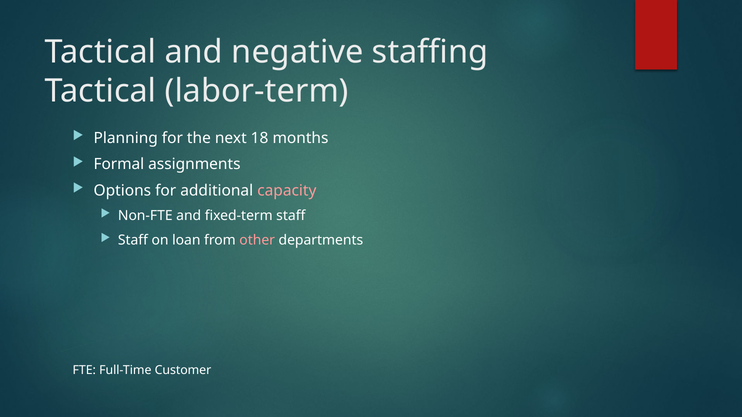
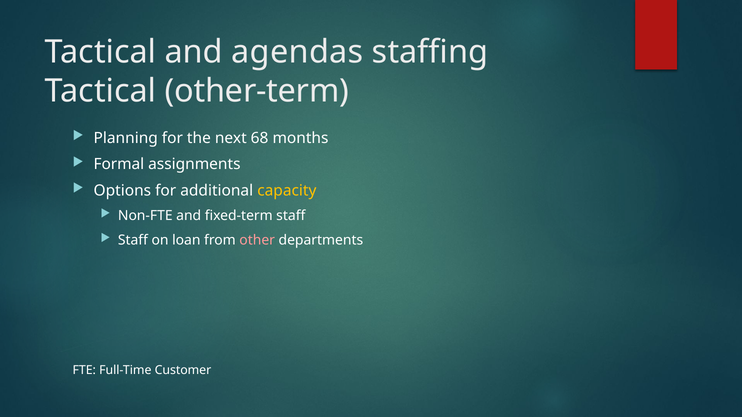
negative: negative -> agendas
labor-term: labor-term -> other-term
18: 18 -> 68
capacity colour: pink -> yellow
